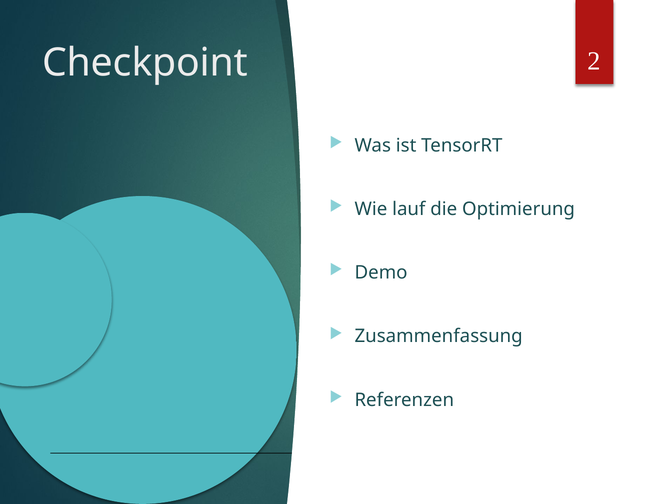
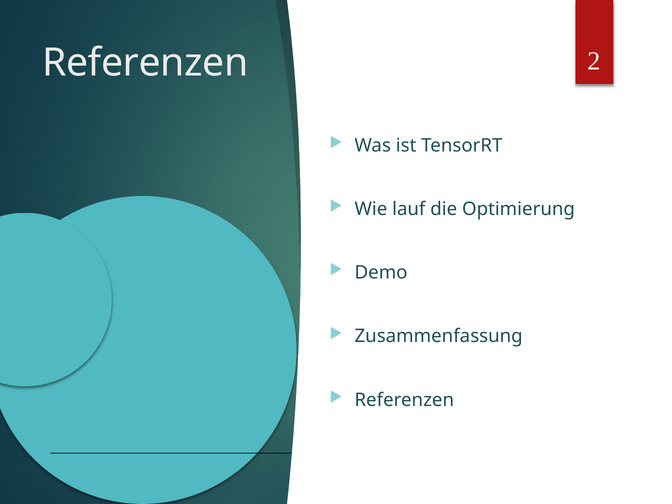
Checkpoint at (145, 63): Checkpoint -> Referenzen
